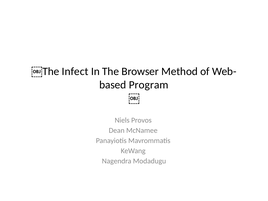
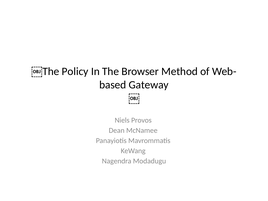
Infect: Infect -> Policy
Program: Program -> Gateway
